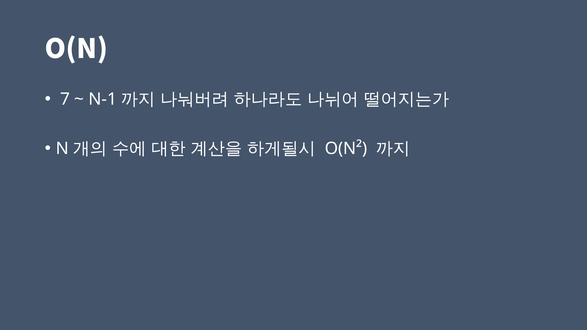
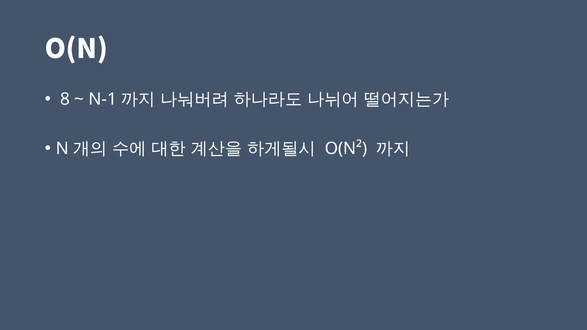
7: 7 -> 8
